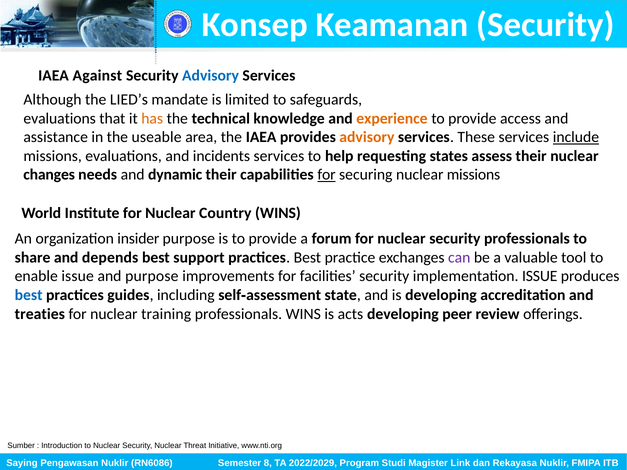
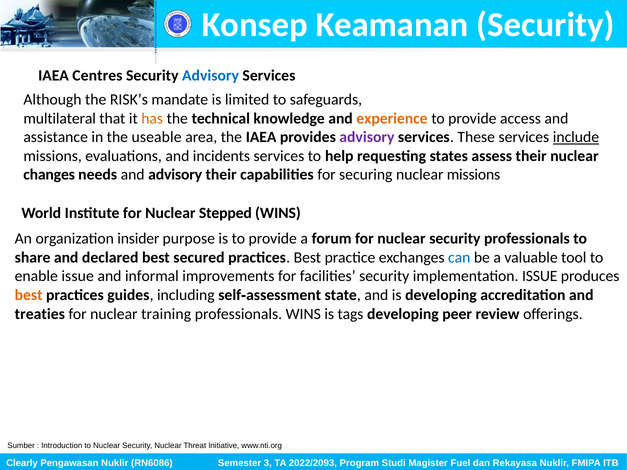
Against: Against -> Centres
LIED’s: LIED’s -> RISK’s
evaluations at (60, 118): evaluations -> multilateral
advisory at (367, 137) colour: orange -> purple
and dynamic: dynamic -> advisory
for at (327, 175) underline: present -> none
Country: Country -> Stepped
depends: depends -> declared
support: support -> secured
can colour: purple -> blue
and purpose: purpose -> informal
best at (29, 295) colour: blue -> orange
acts: acts -> tags
Saying: Saying -> Clearly
8: 8 -> 3
2022/2029: 2022/2029 -> 2022/2093
Link: Link -> Fuel
